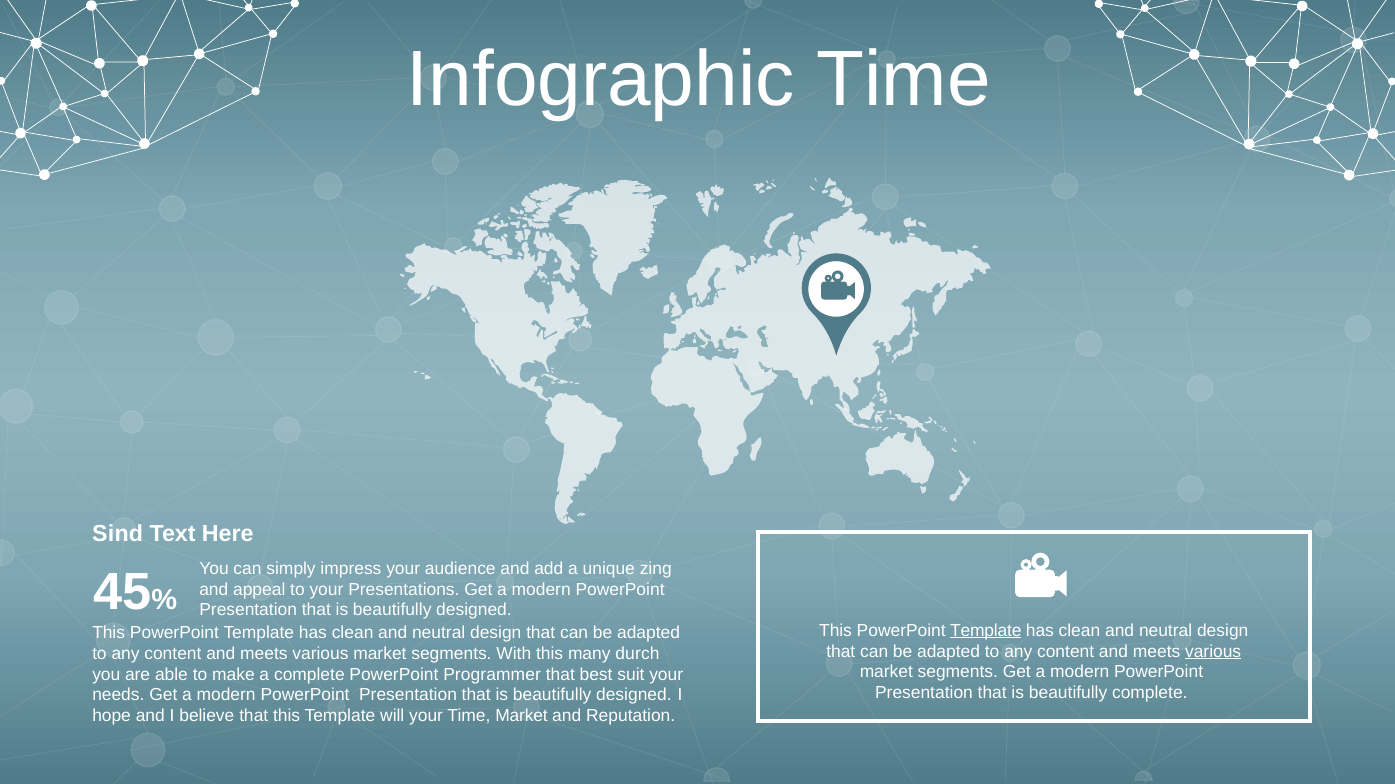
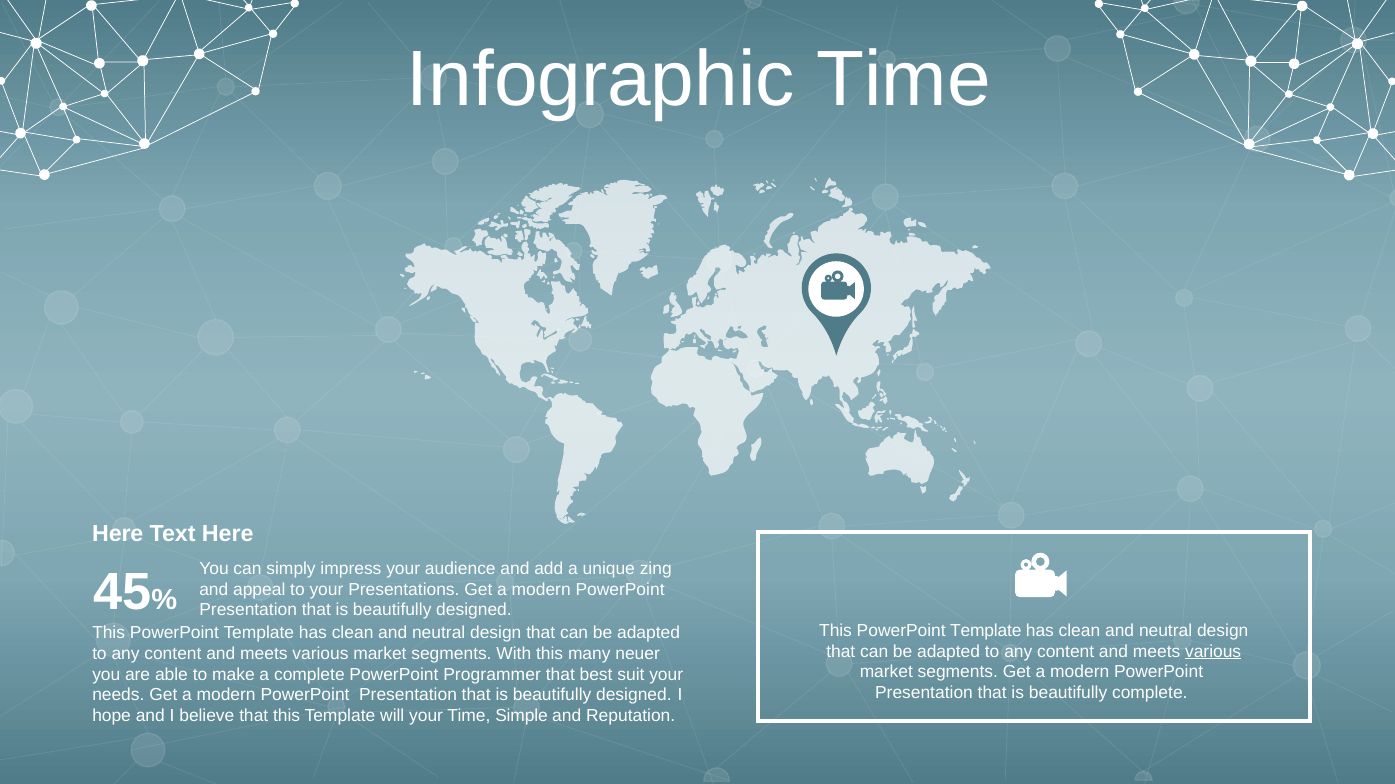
Sind at (118, 534): Sind -> Here
Template at (986, 631) underline: present -> none
durch: durch -> neuer
Time Market: Market -> Simple
